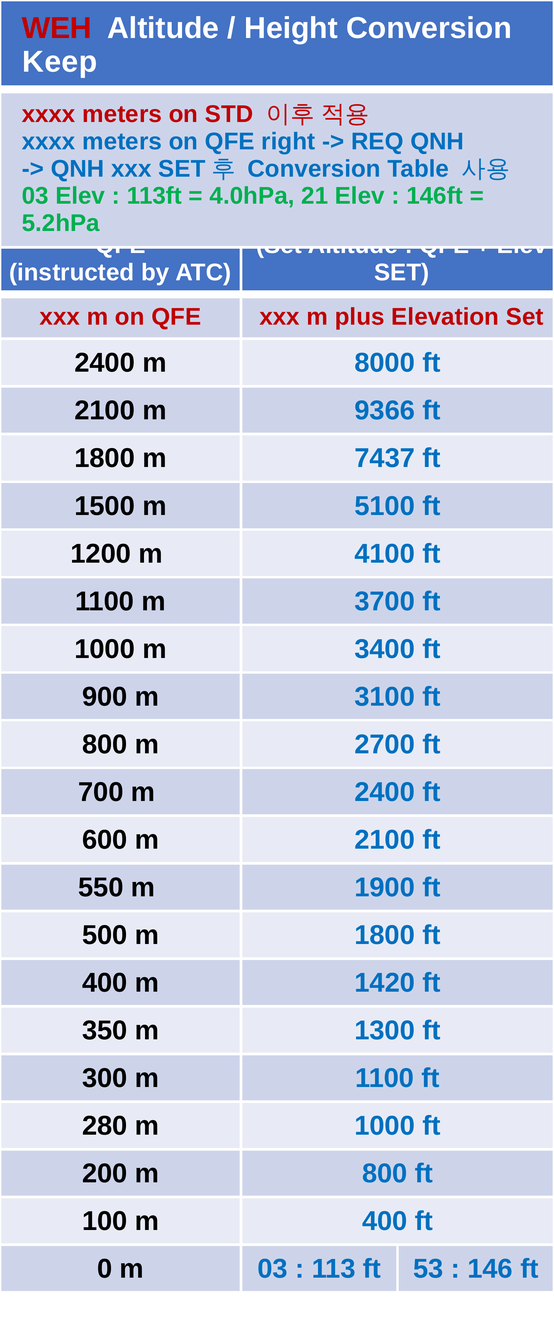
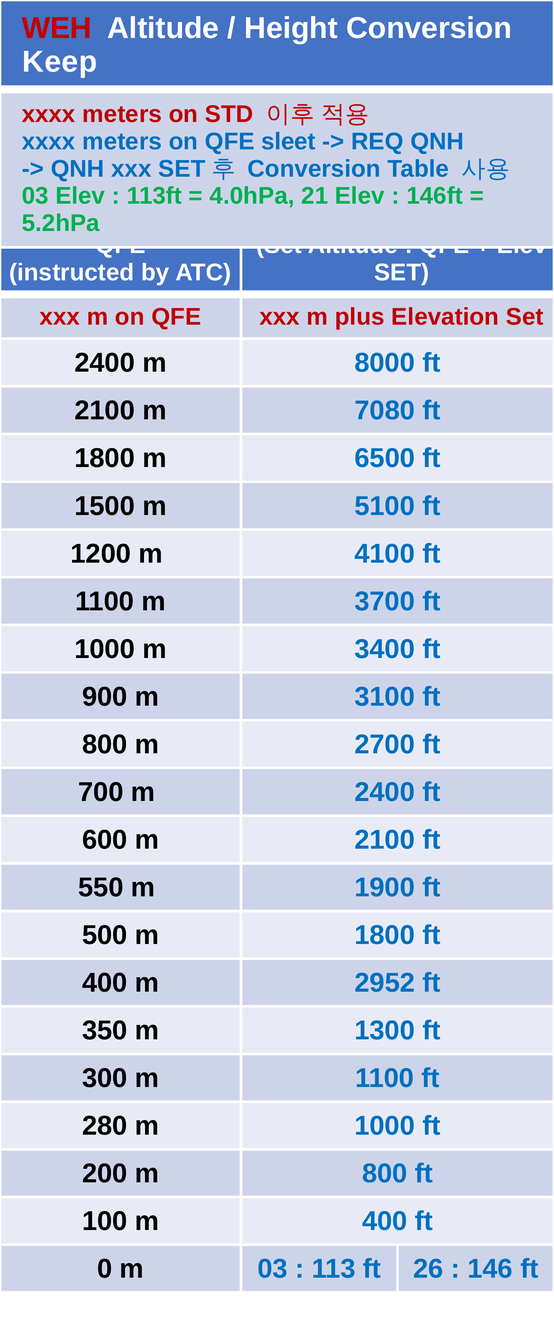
right: right -> sleet
9366: 9366 -> 7080
7437: 7437 -> 6500
1420: 1420 -> 2952
53: 53 -> 26
